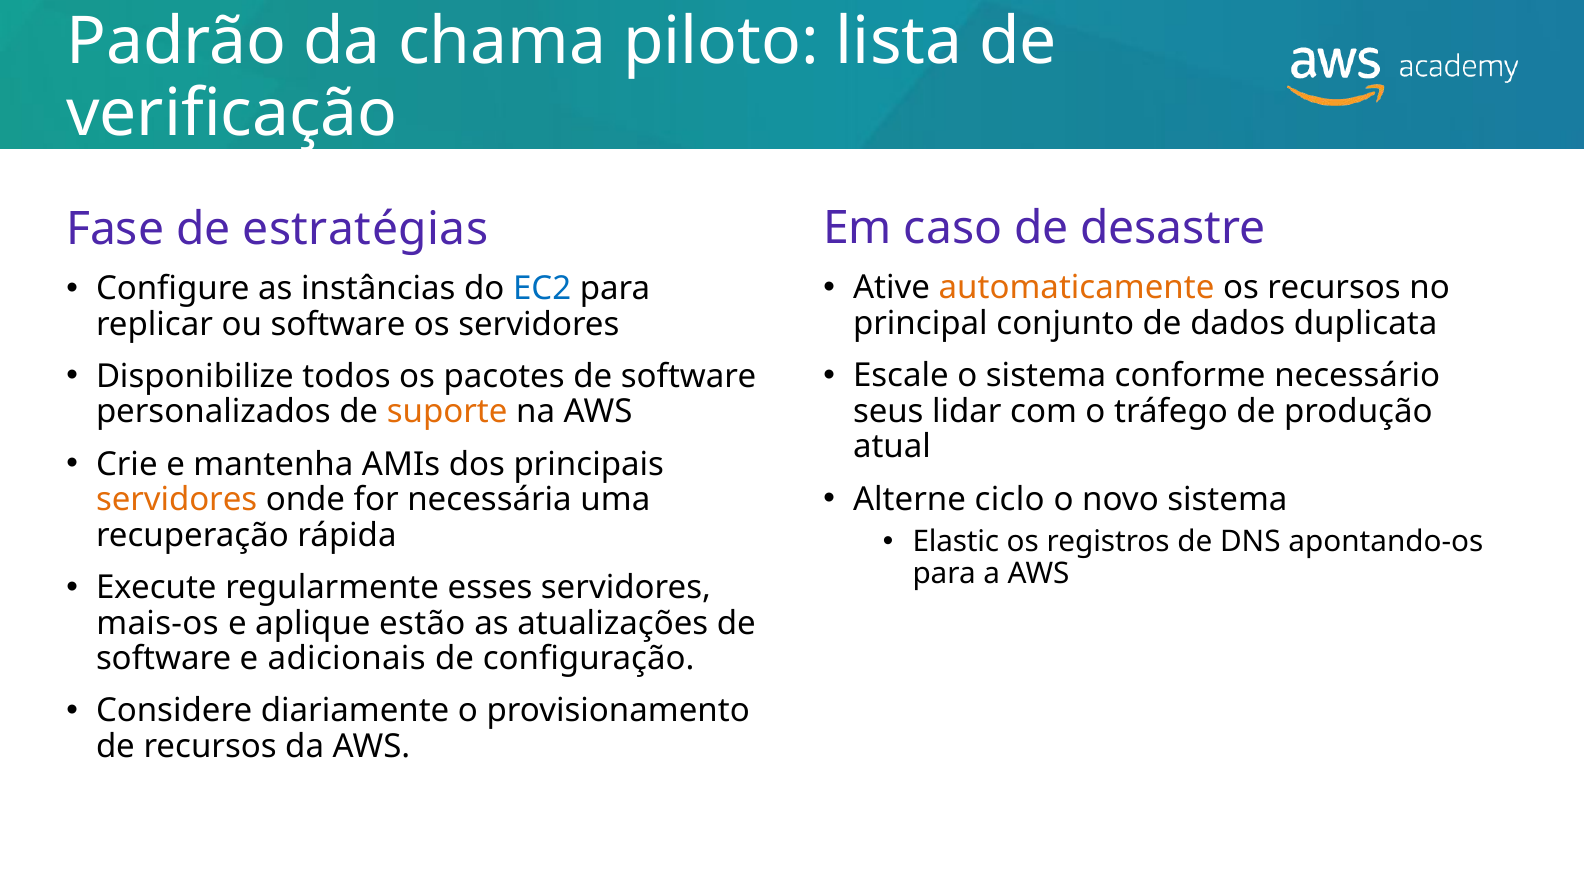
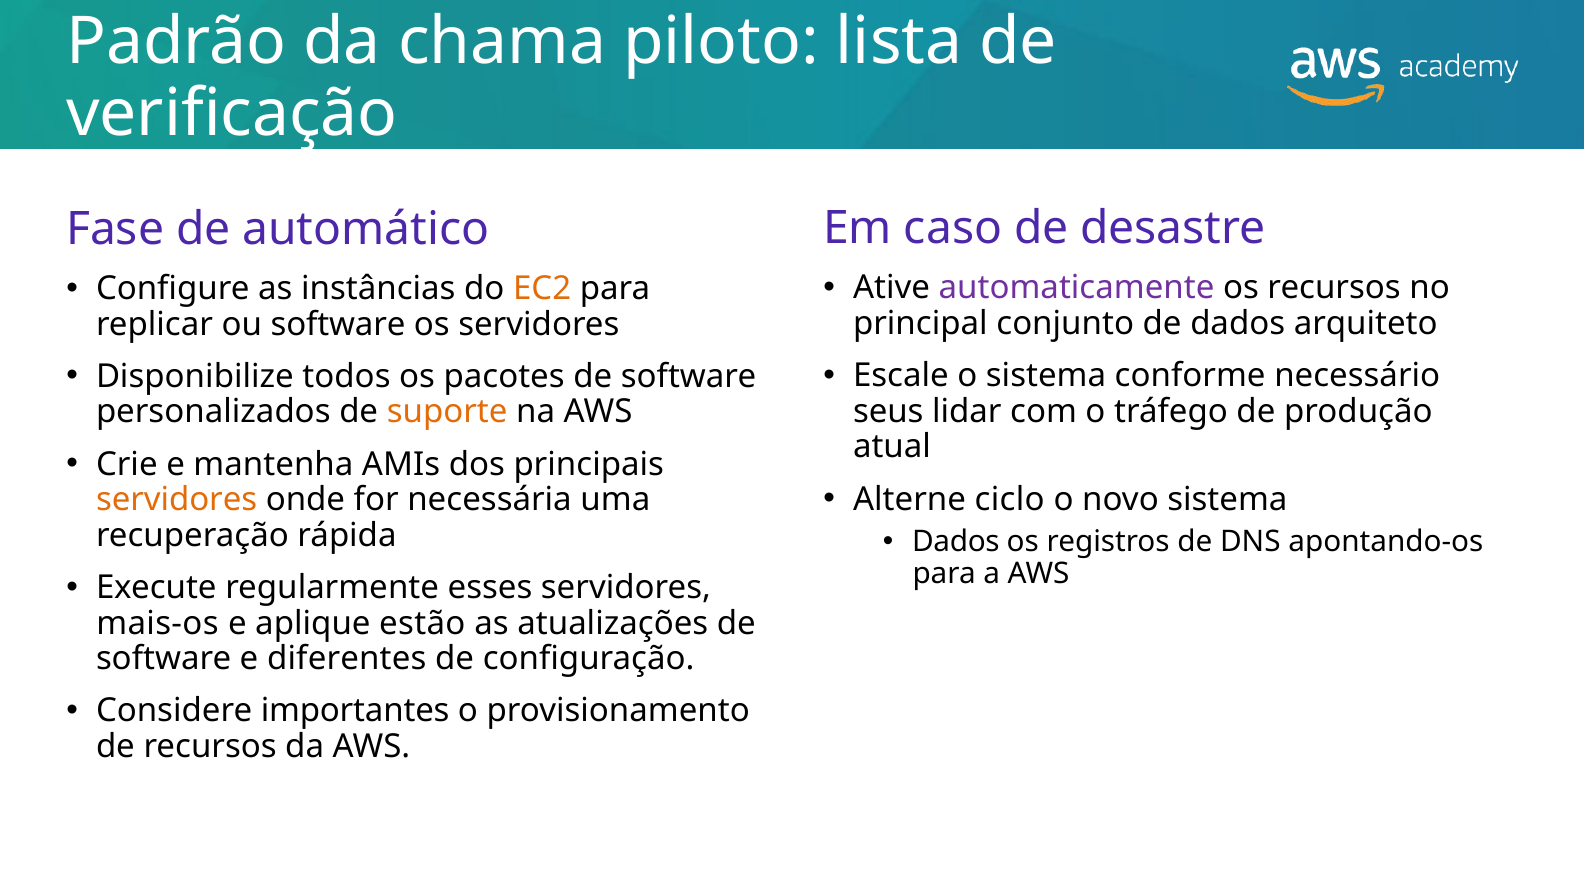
estratégias: estratégias -> automático
automaticamente colour: orange -> purple
EC2 colour: blue -> orange
duplicata: duplicata -> arquiteto
Elastic at (956, 541): Elastic -> Dados
adicionais: adicionais -> diferentes
diariamente: diariamente -> importantes
